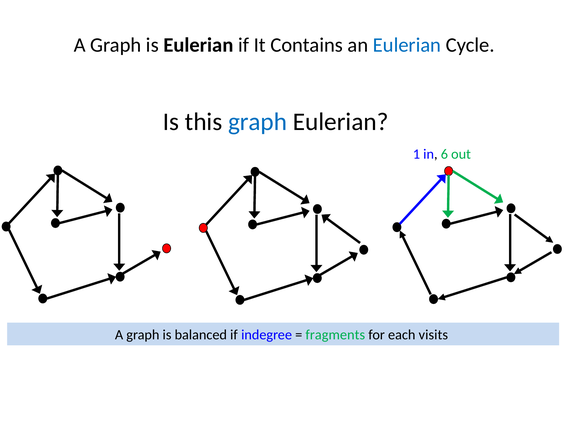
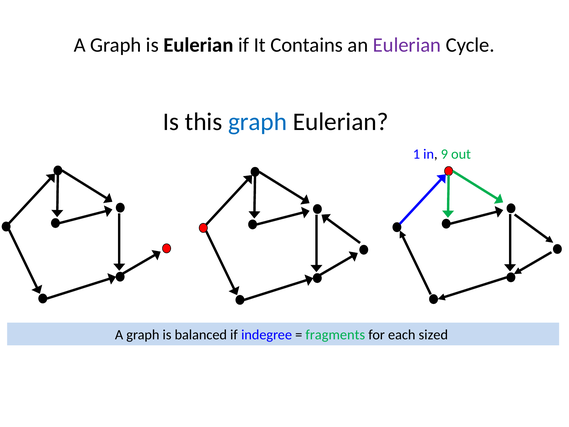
Eulerian at (407, 45) colour: blue -> purple
6: 6 -> 9
visits: visits -> sized
